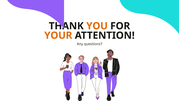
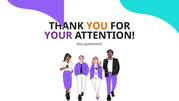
YOUR colour: orange -> purple
